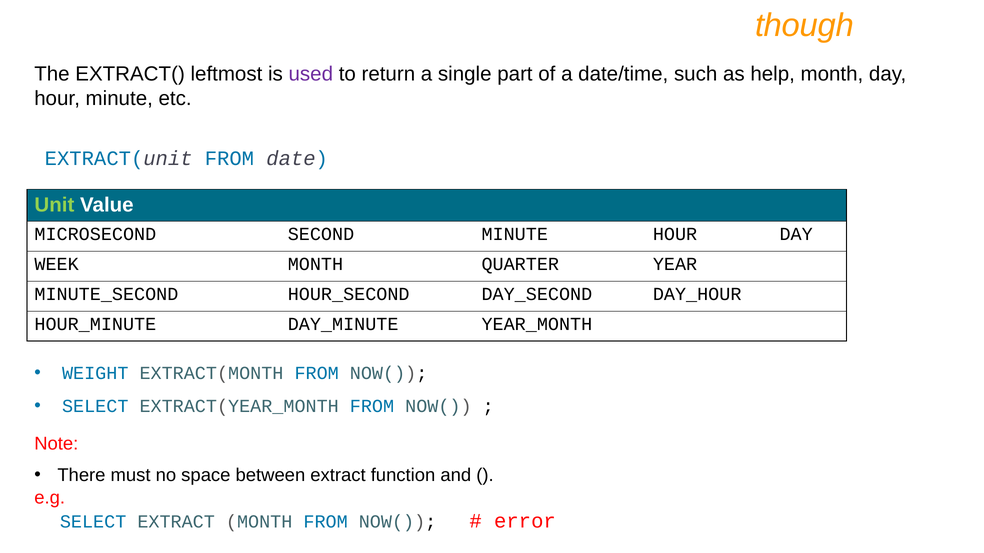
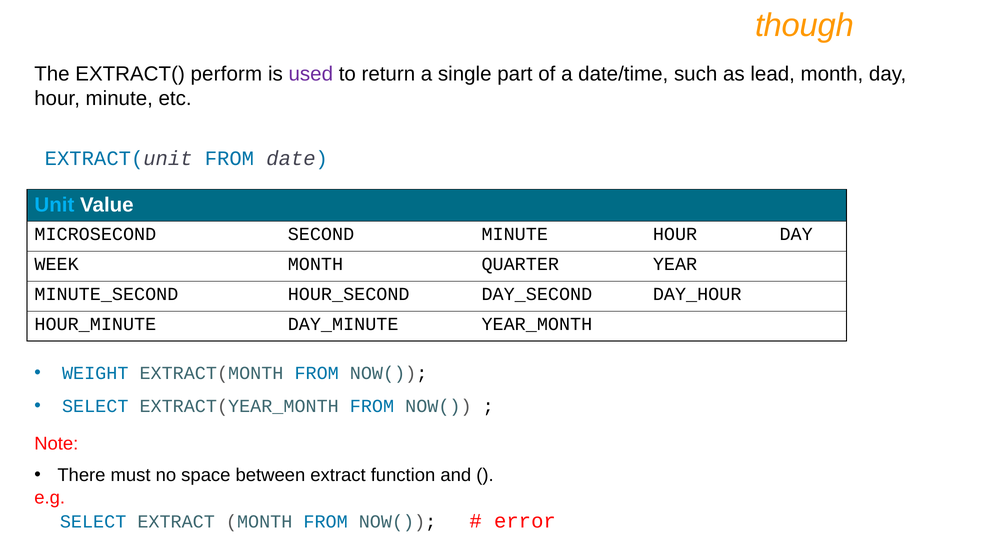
leftmost: leftmost -> perform
help: help -> lead
Unit colour: light green -> light blue
